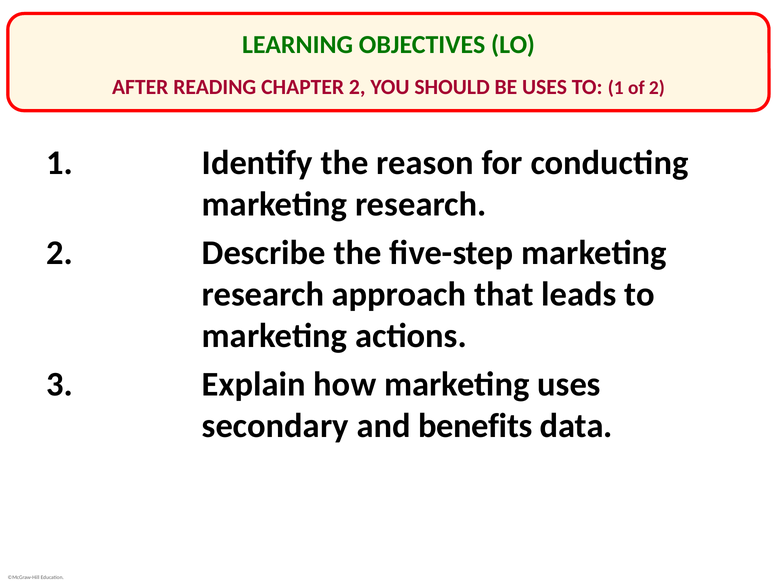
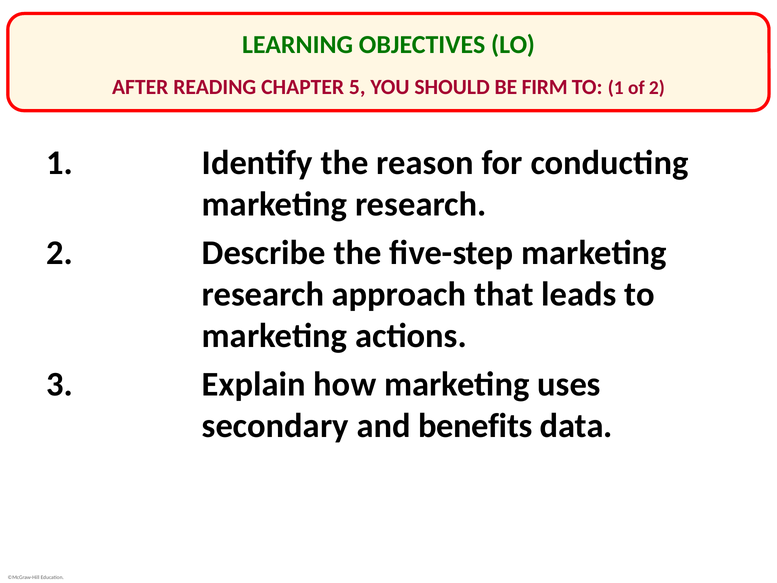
CHAPTER 2: 2 -> 5
BE USES: USES -> FIRM
